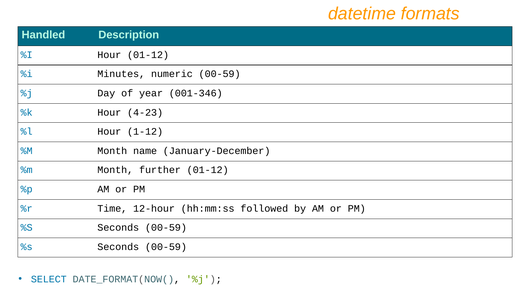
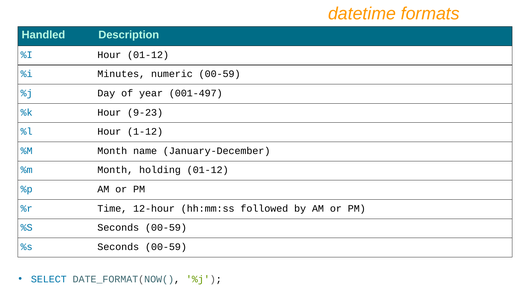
001-346: 001-346 -> 001-497
4-23: 4-23 -> 9-23
further: further -> holding
